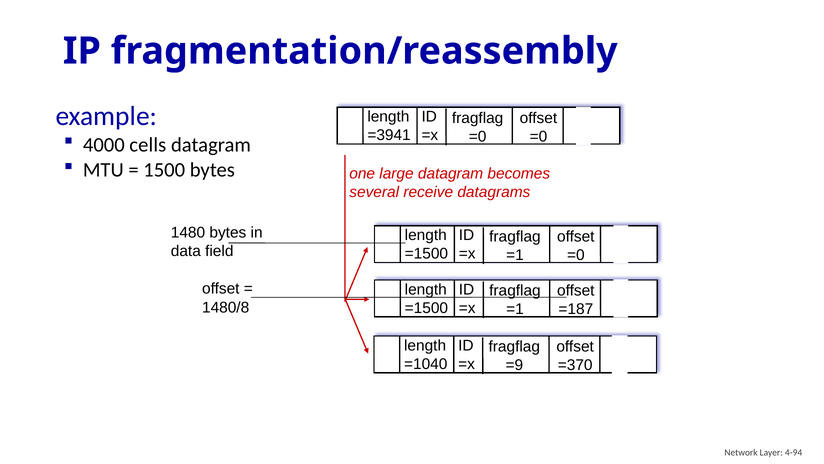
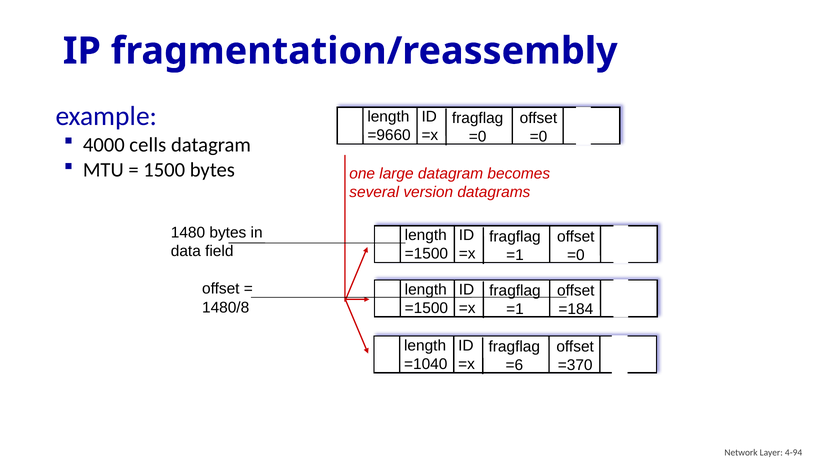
=3941: =3941 -> =9660
receive: receive -> version
=187: =187 -> =184
=9: =9 -> =6
